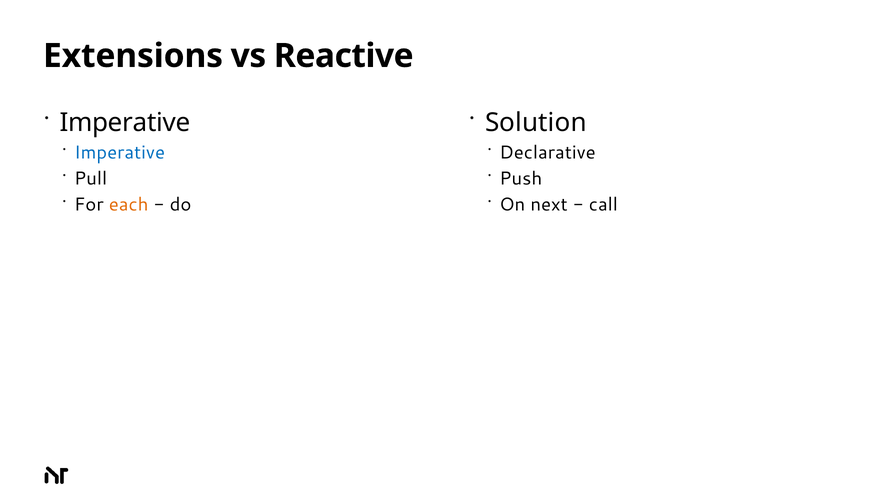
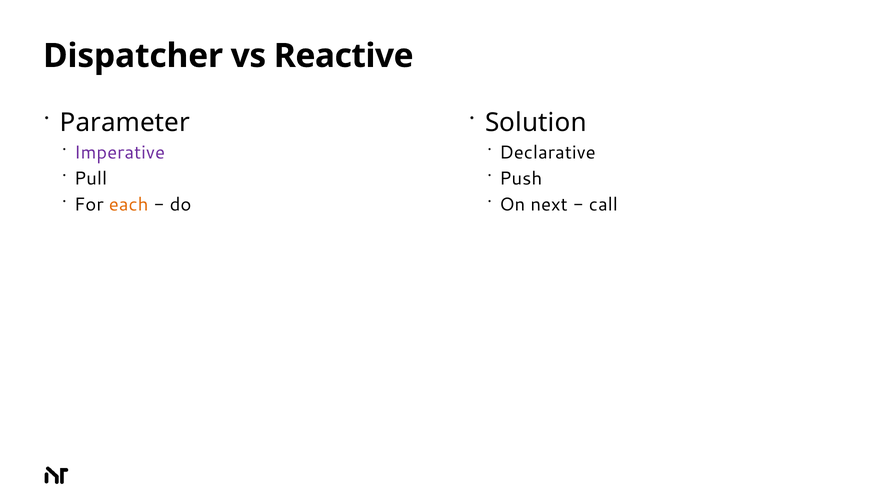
Extensions: Extensions -> Dispatcher
Imperative at (125, 123): Imperative -> Parameter
Imperative at (120, 153) colour: blue -> purple
